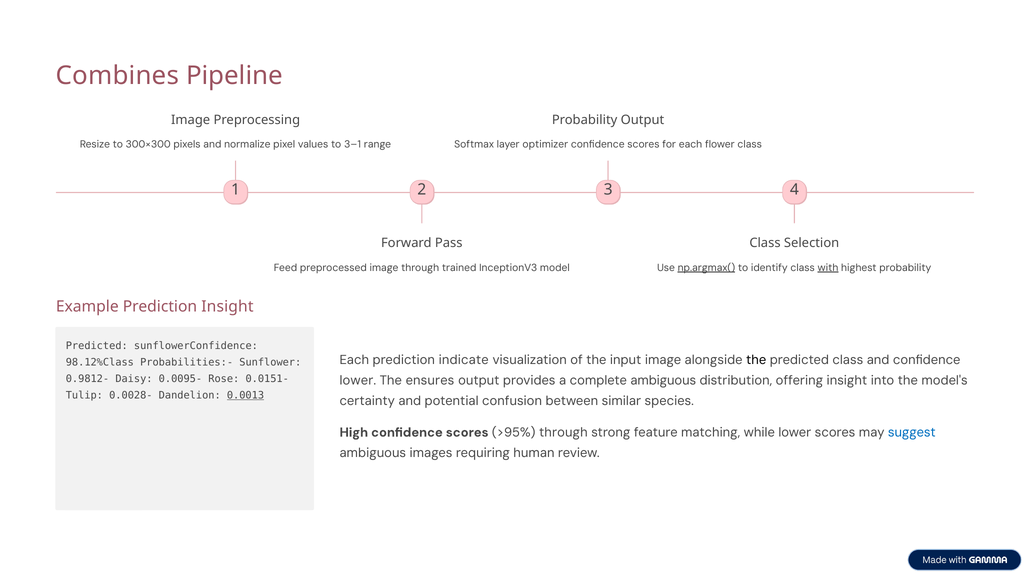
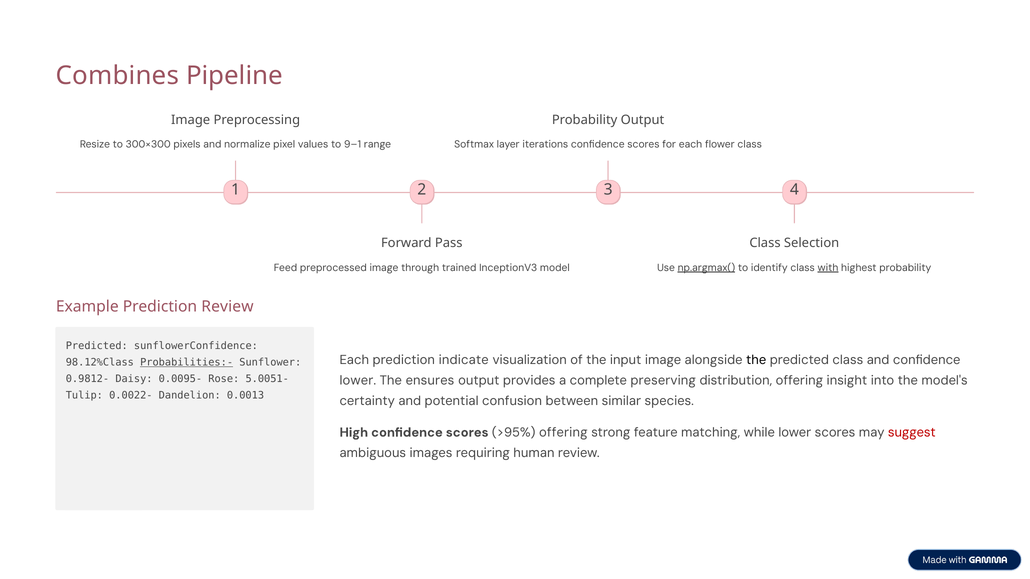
3–1: 3–1 -> 9–1
optimizer: optimizer -> iterations
Prediction Insight: Insight -> Review
Probabilities:- underline: none -> present
0.0151-: 0.0151- -> 5.0051-
complete ambiguous: ambiguous -> preserving
0.0028-: 0.0028- -> 0.0022-
0.0013 underline: present -> none
>95% through: through -> offering
suggest colour: blue -> red
